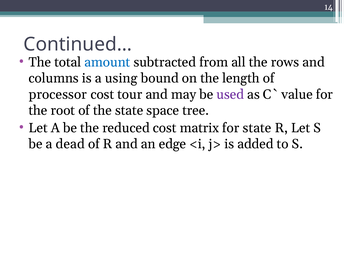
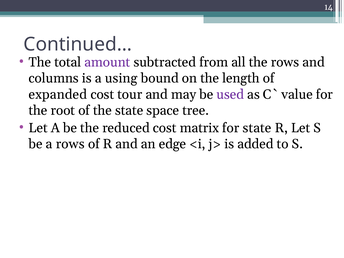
amount colour: blue -> purple
processor: processor -> expanded
a dead: dead -> rows
